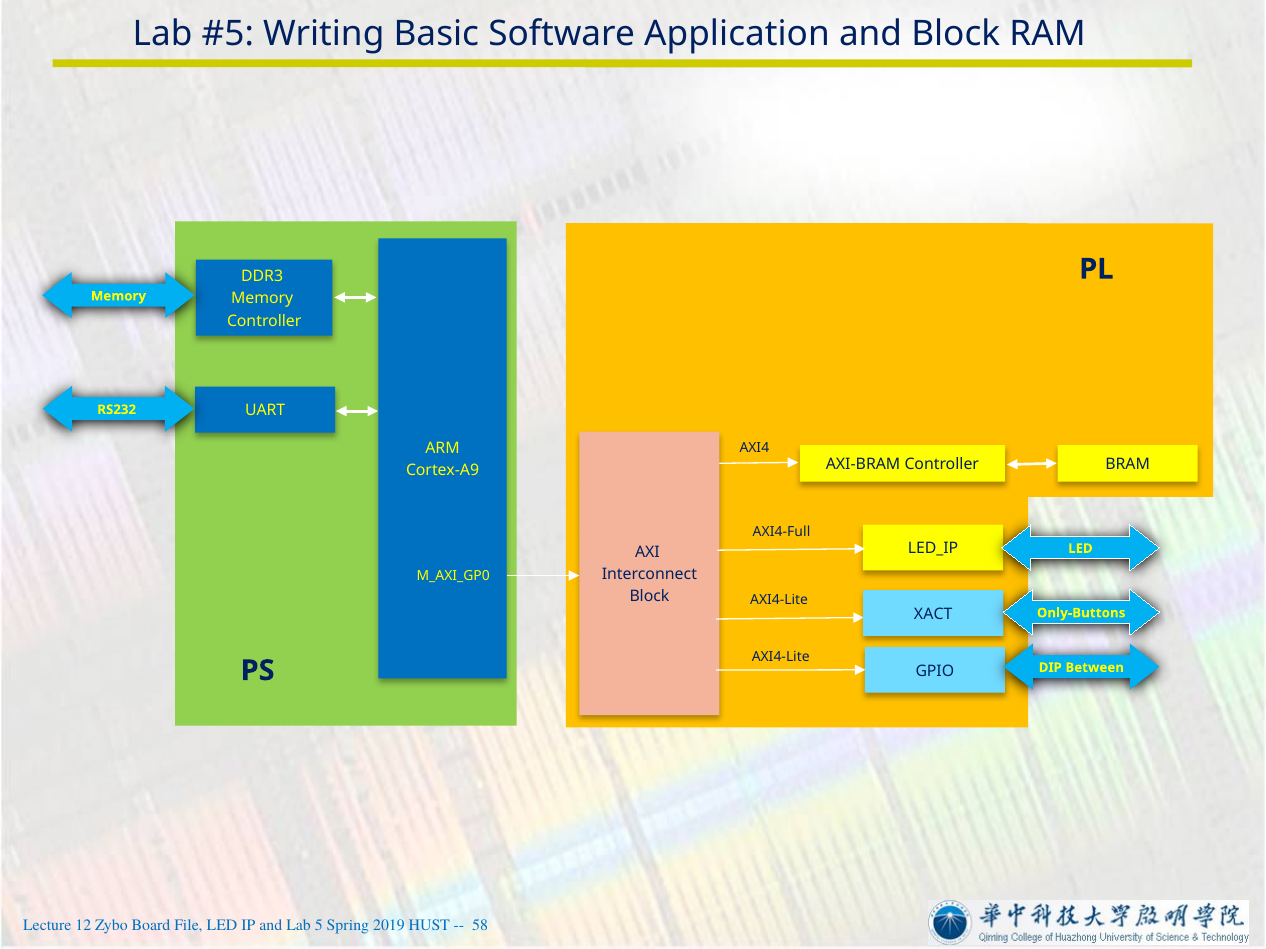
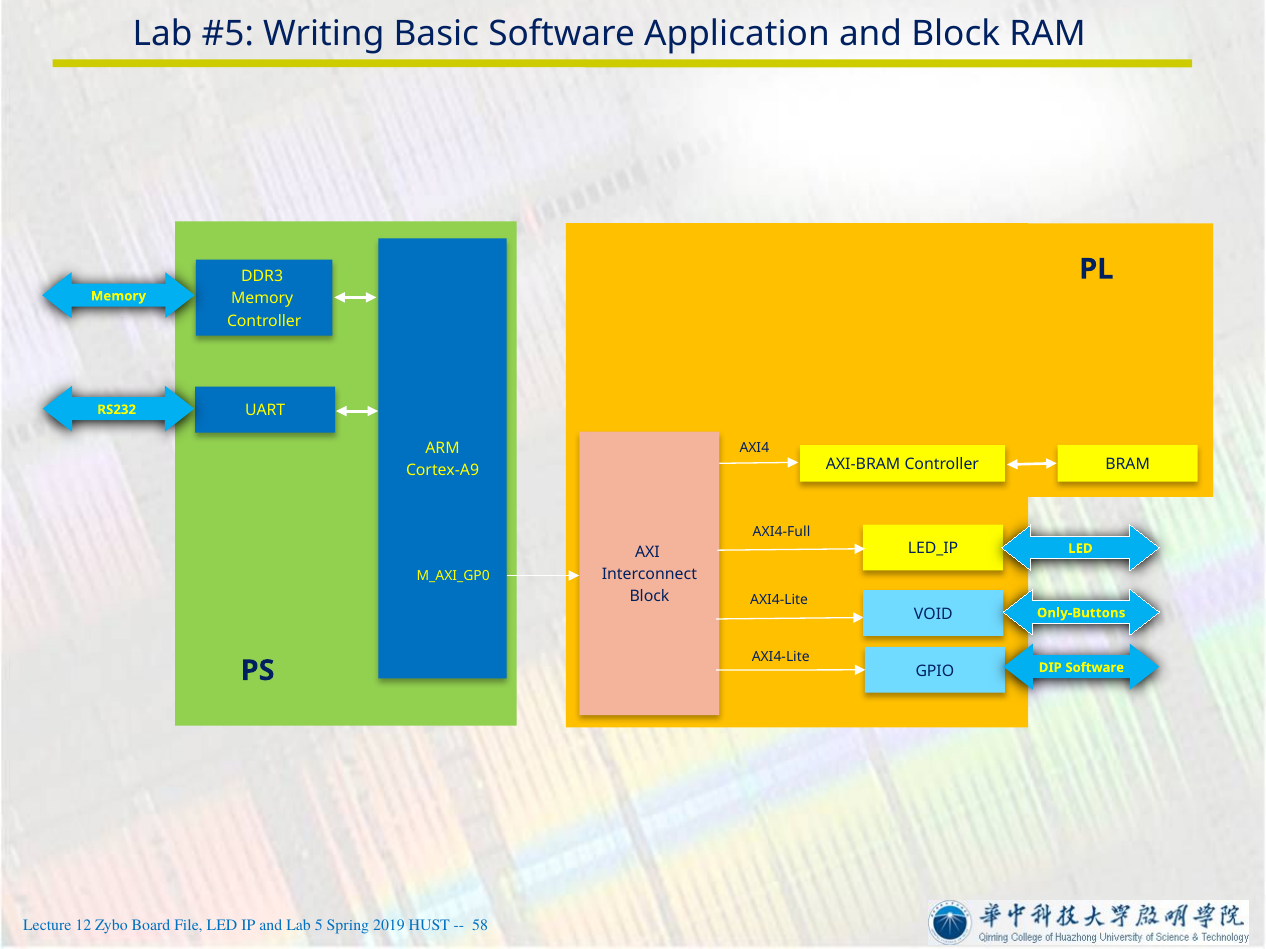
XACT: XACT -> VOID
DIP Between: Between -> Software
